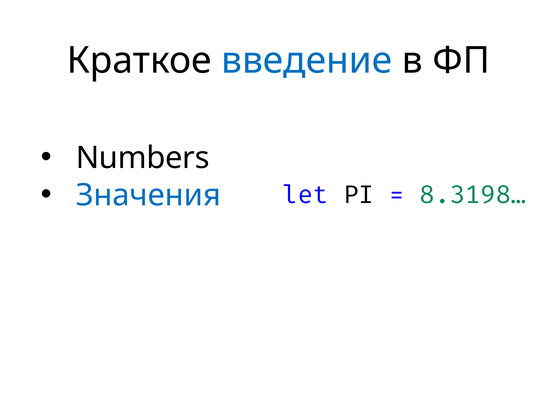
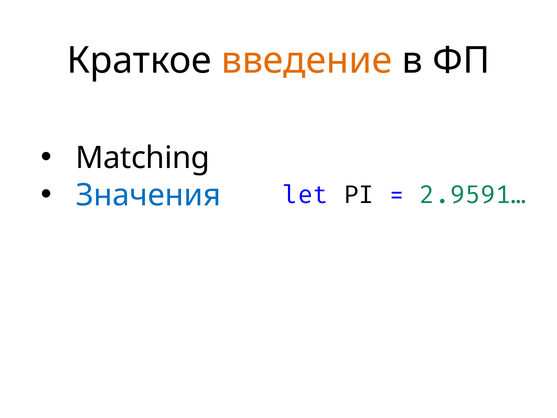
введение colour: blue -> orange
Numbers: Numbers -> Matching
8.3198…: 8.3198… -> 2.9591…
